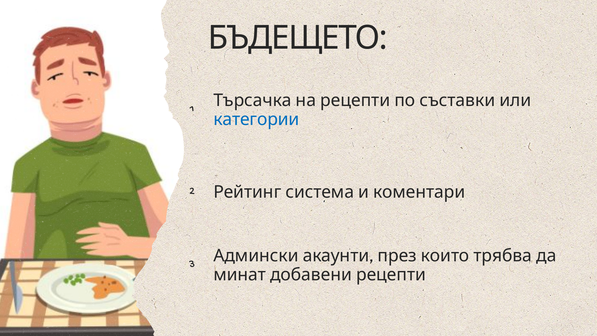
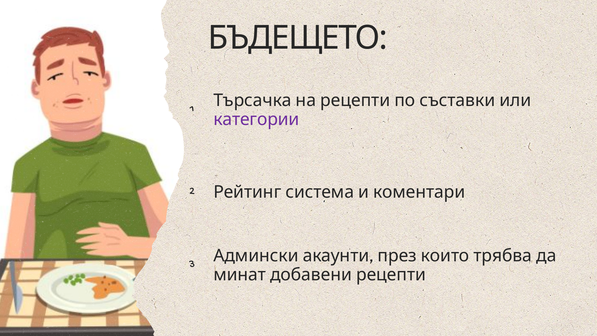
категории colour: blue -> purple
